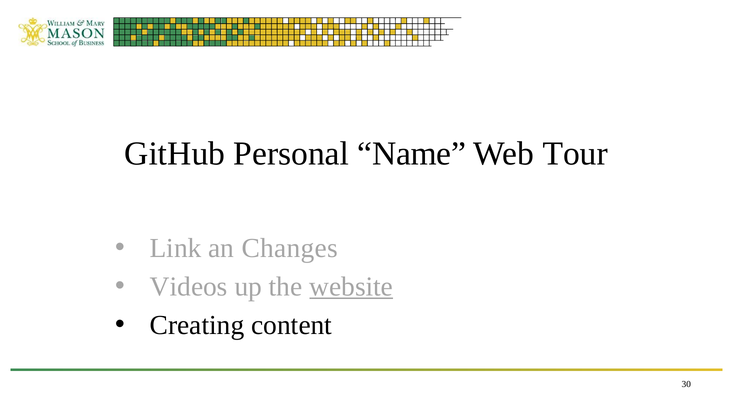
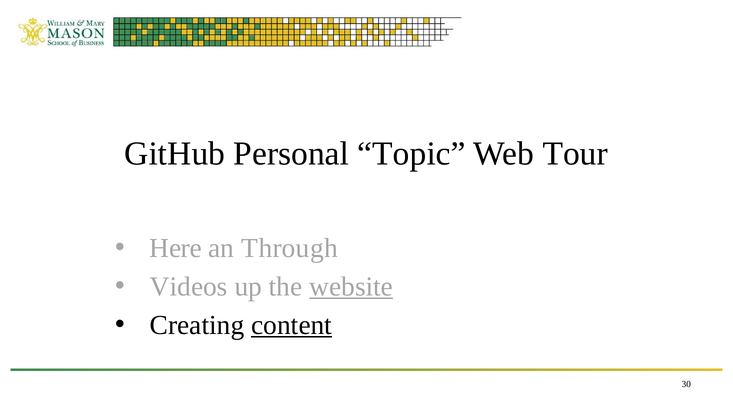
Name: Name -> Topic
Link: Link -> Here
Changes: Changes -> Through
content underline: none -> present
